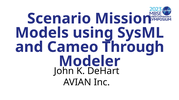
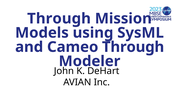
Scenario at (59, 19): Scenario -> Through
